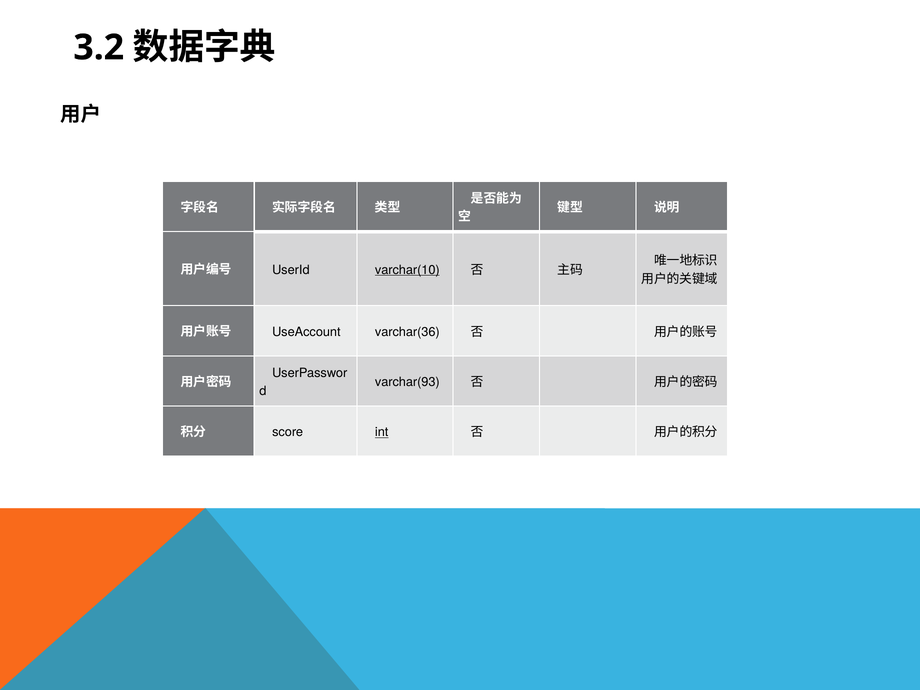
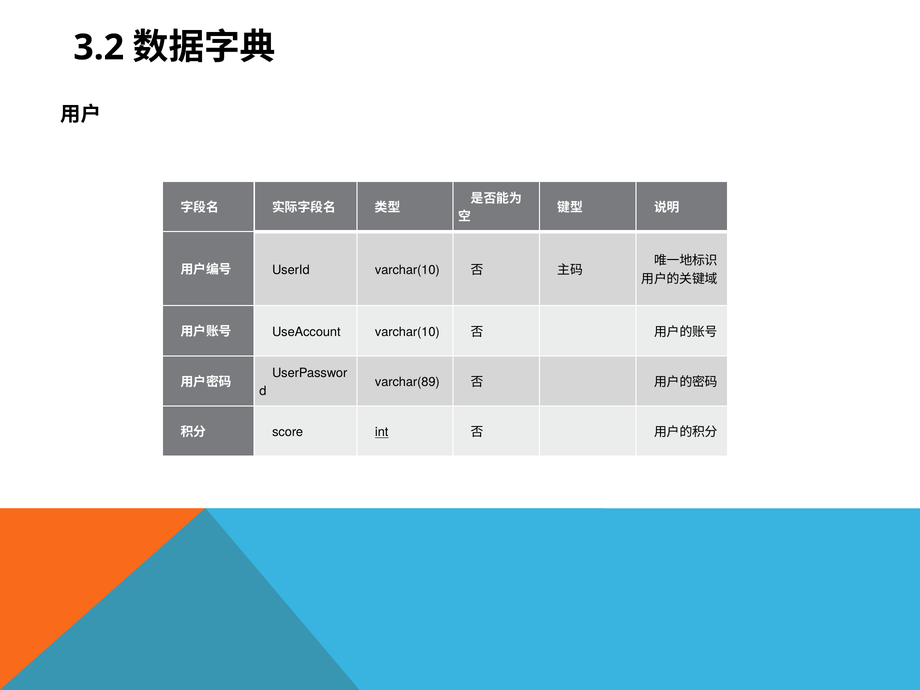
varchar(10 at (407, 270) underline: present -> none
UseAccount varchar(36: varchar(36 -> varchar(10
varchar(93: varchar(93 -> varchar(89
